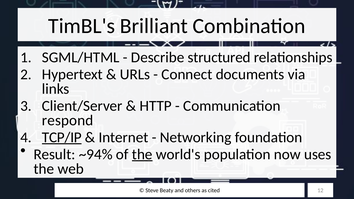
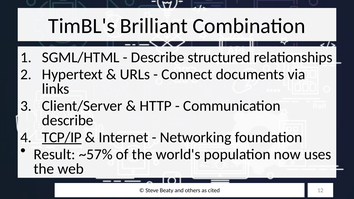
respond at (68, 120): respond -> describe
~94%: ~94% -> ~57%
the at (142, 154) underline: present -> none
